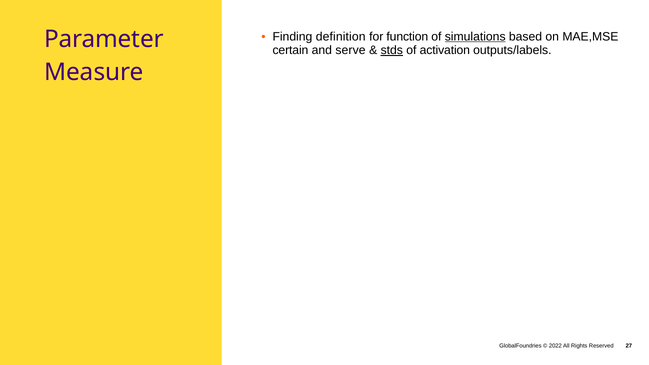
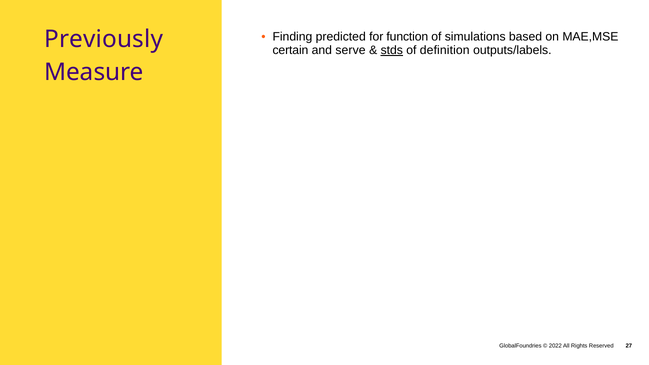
definition: definition -> predicted
simulations underline: present -> none
Parameter: Parameter -> Previously
activation: activation -> definition
